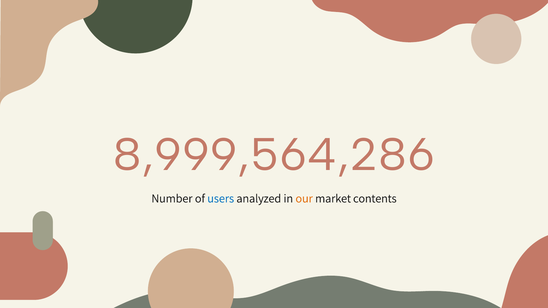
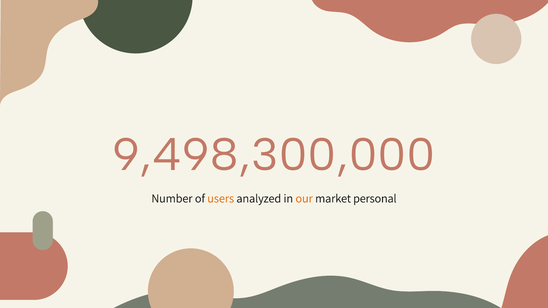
8,999,564,286: 8,999,564,286 -> 9,498,300,000
users colour: blue -> orange
contents: contents -> personal
